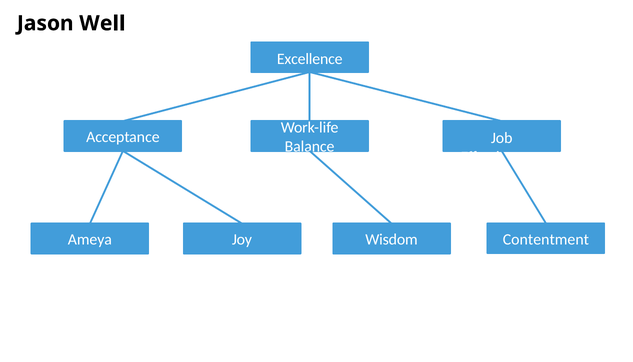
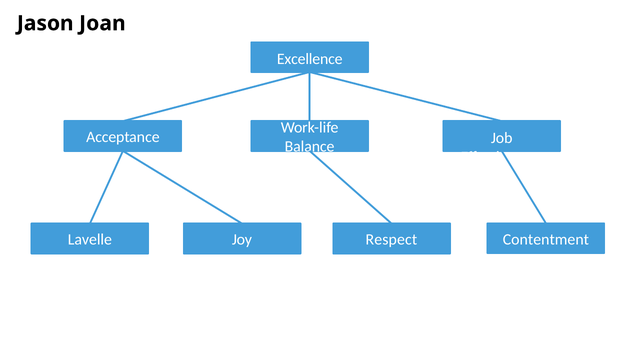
Well: Well -> Joan
Ameya: Ameya -> Lavelle
Wisdom: Wisdom -> Respect
